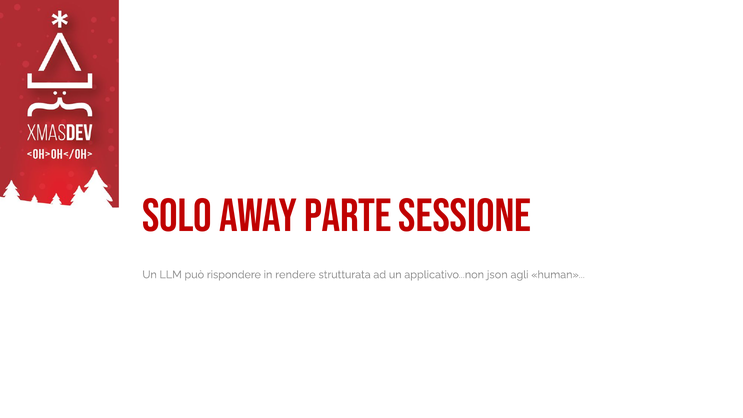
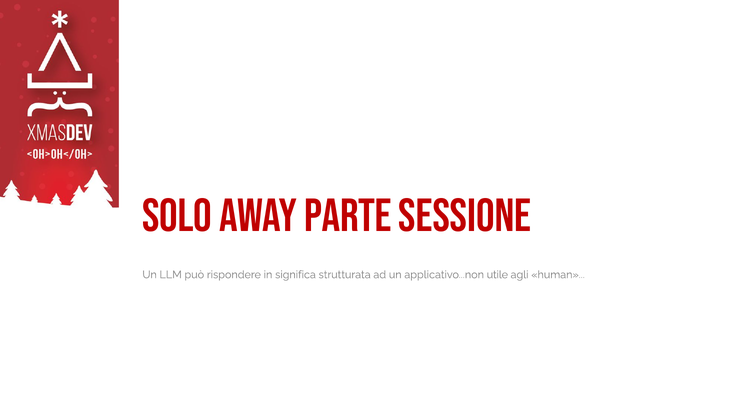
rendere: rendere -> significa
json: json -> utile
